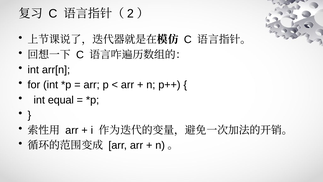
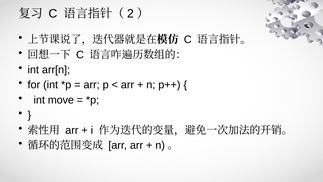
equal: equal -> move
